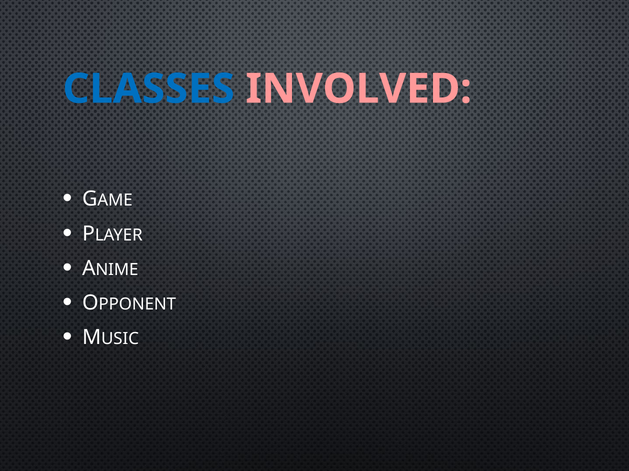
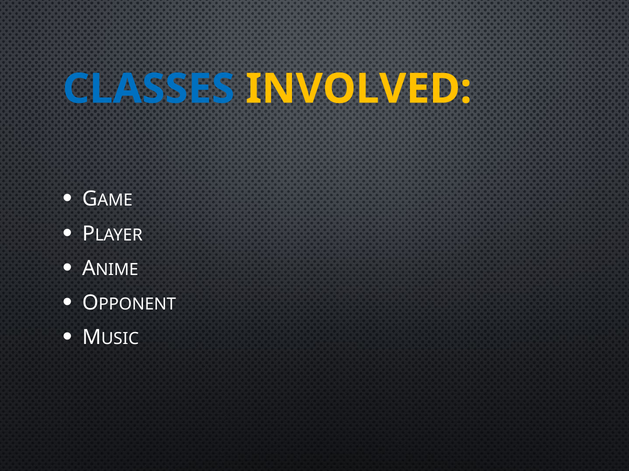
INVOLVED colour: pink -> yellow
